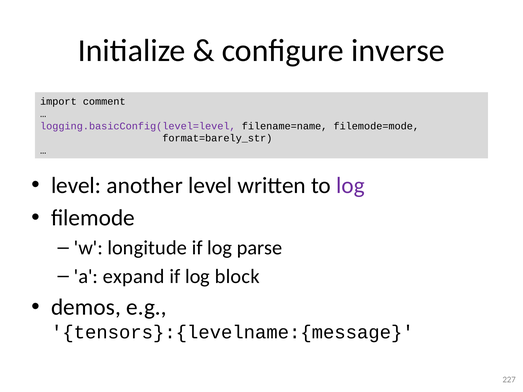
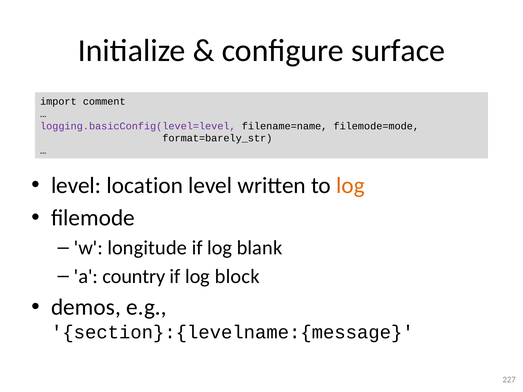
inverse: inverse -> surface
another: another -> location
log at (350, 186) colour: purple -> orange
parse: parse -> blank
expand: expand -> country
tensors}:{levelname:{message: tensors}:{levelname:{message -> section}:{levelname:{message
